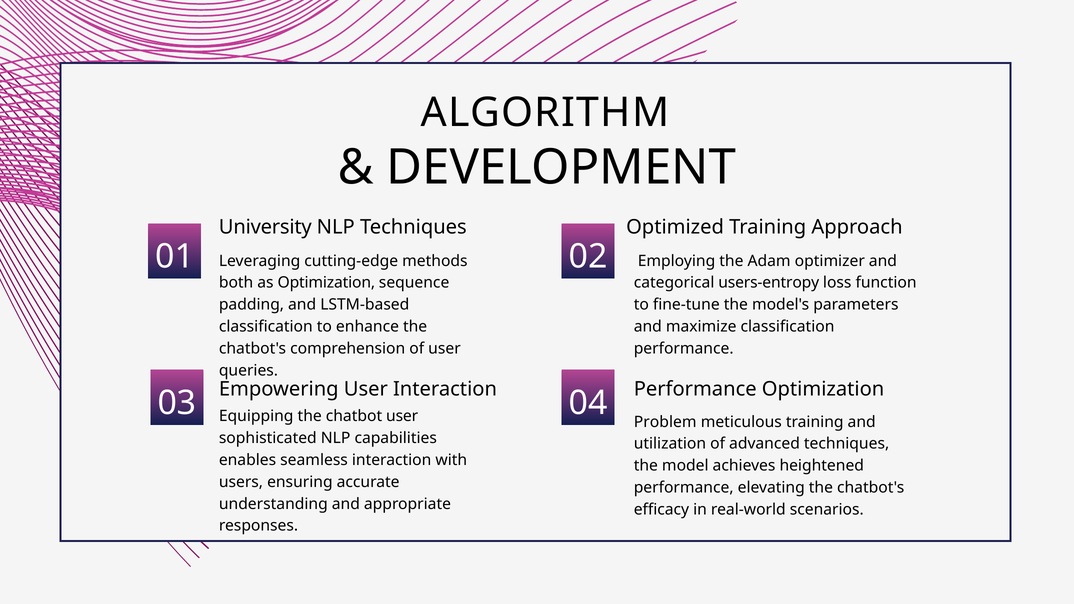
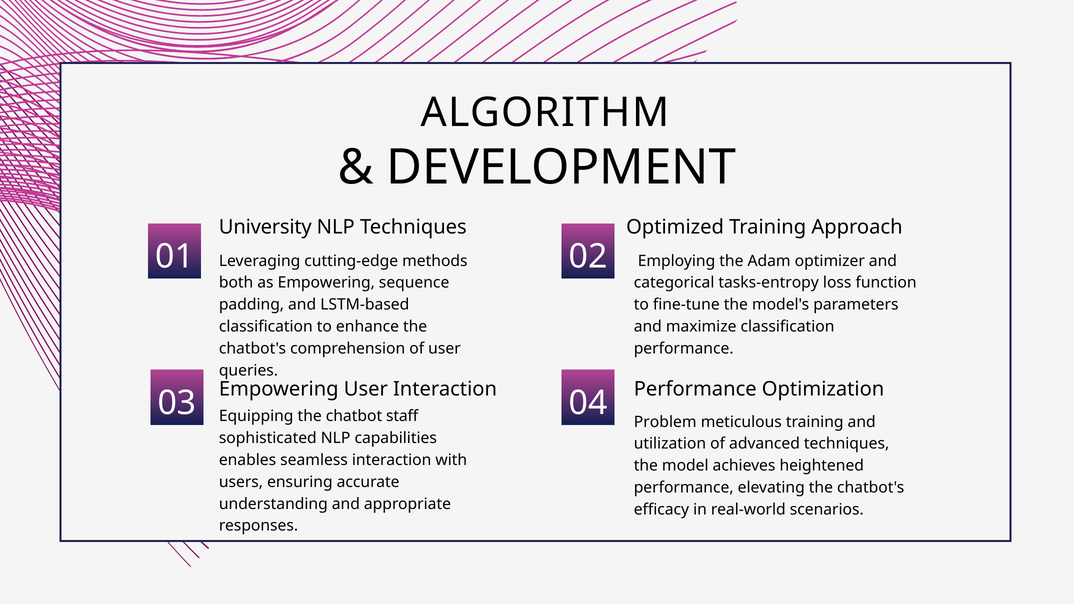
as Optimization: Optimization -> Empowering
users-entropy: users-entropy -> tasks-entropy
chatbot user: user -> staff
